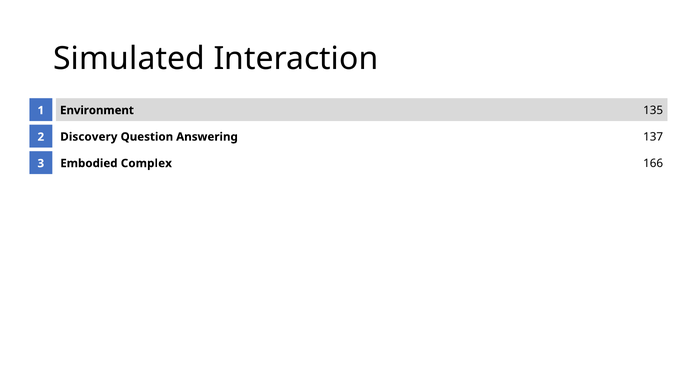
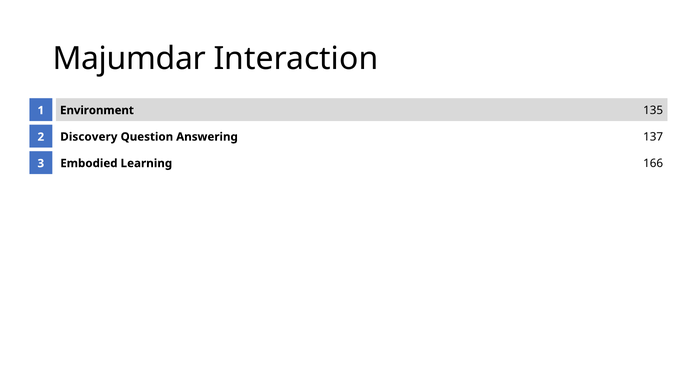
Simulated: Simulated -> Majumdar
Complex: Complex -> Learning
